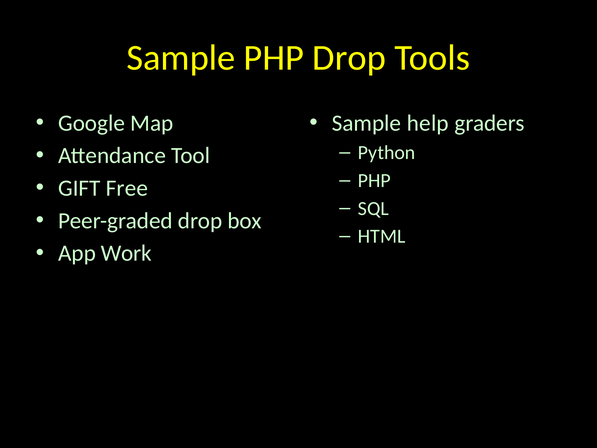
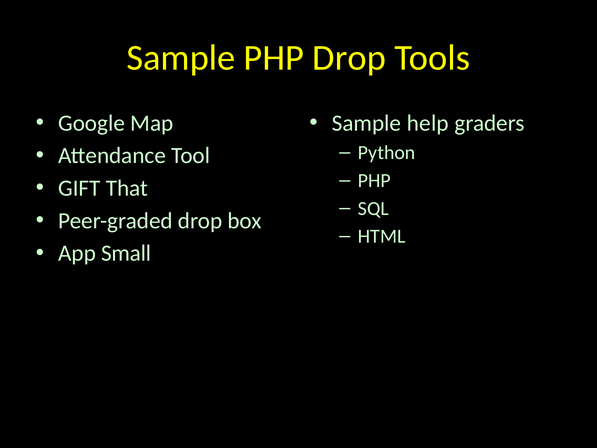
Free: Free -> That
Work: Work -> Small
